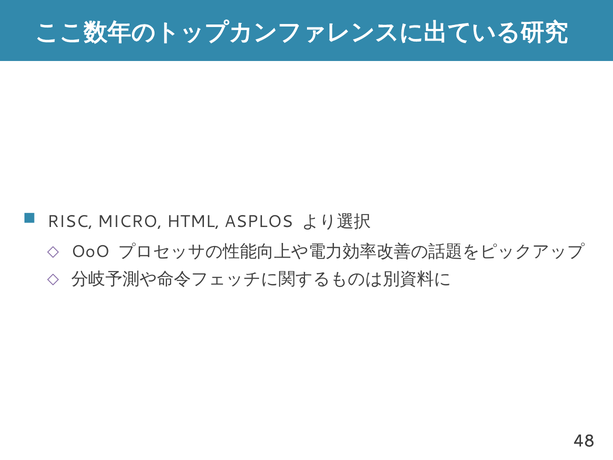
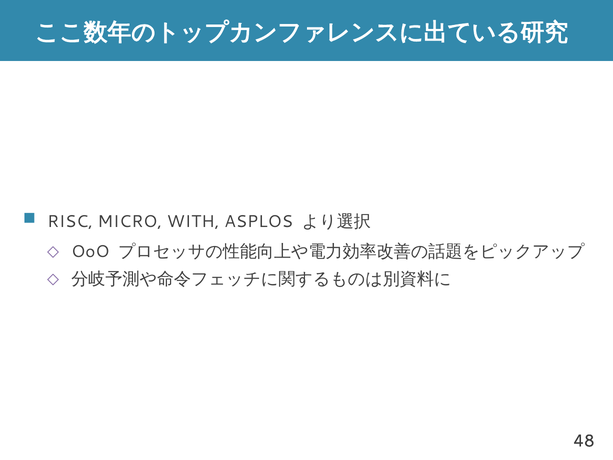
HTML: HTML -> WITH
